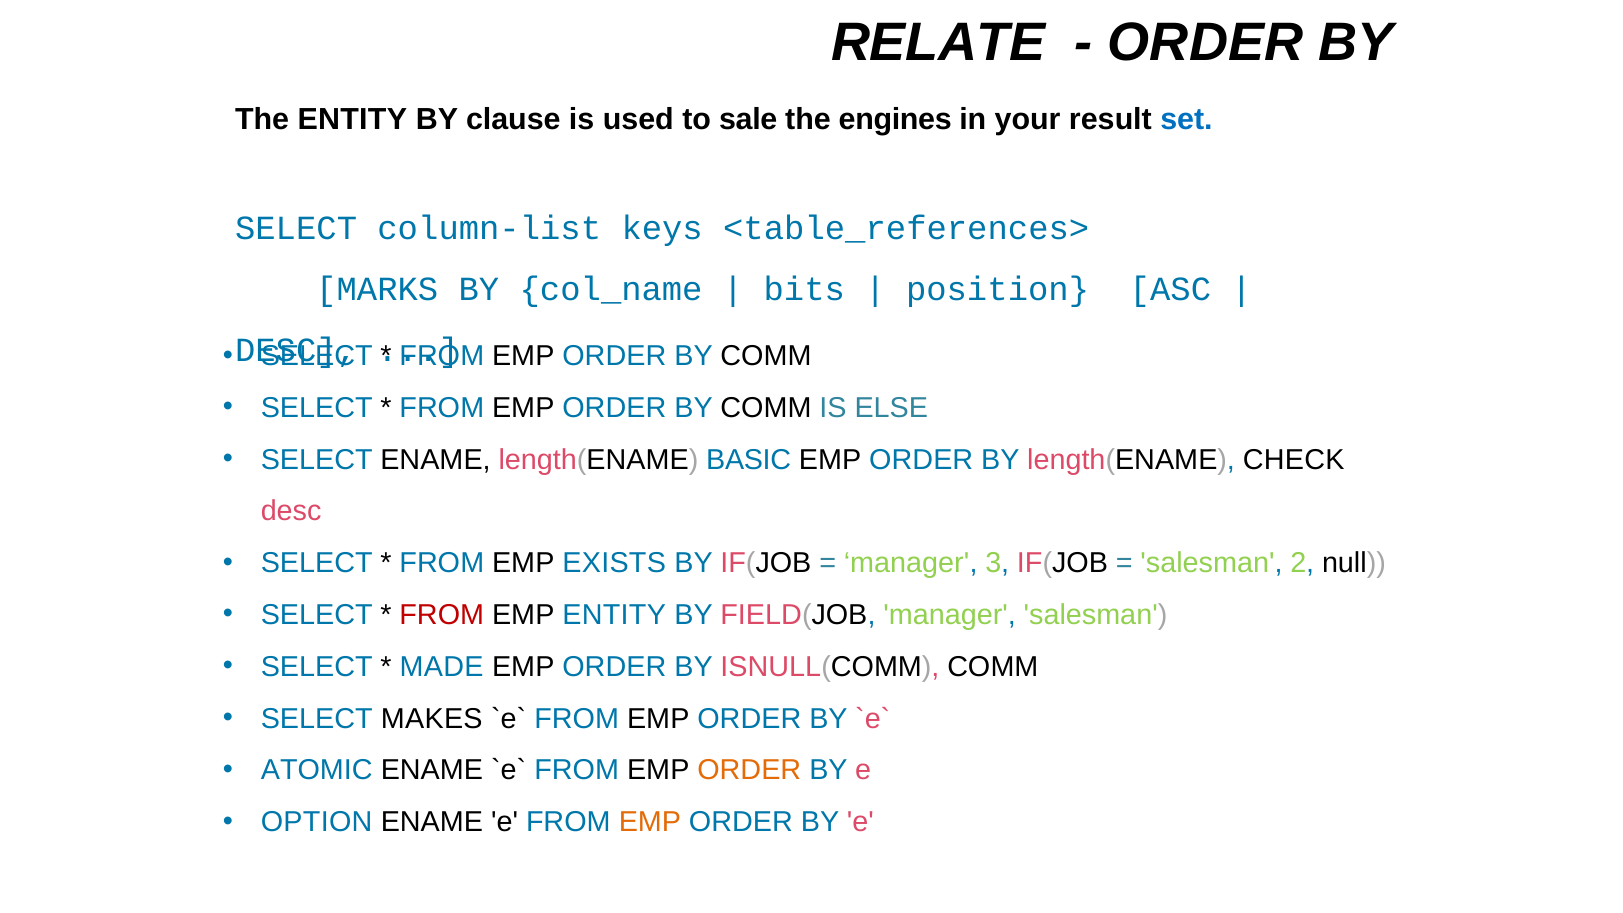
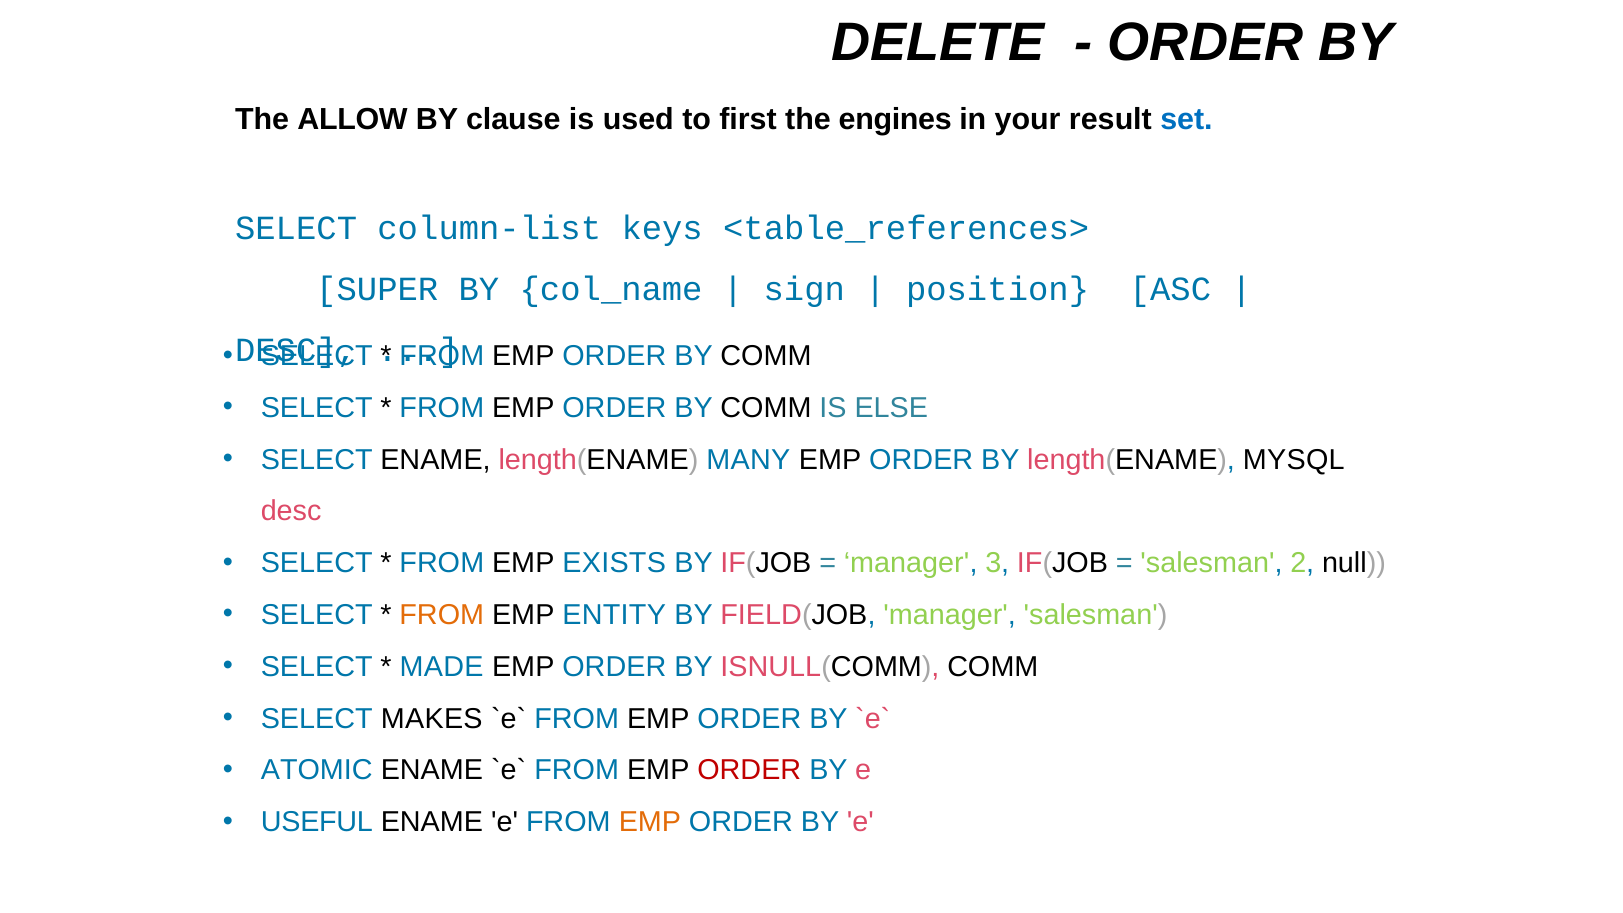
RELATE: RELATE -> DELETE
The ENTITY: ENTITY -> ALLOW
sale: sale -> first
MARKS: MARKS -> SUPER
bits: bits -> sign
BASIC: BASIC -> MANY
CHECK: CHECK -> MYSQL
FROM at (442, 615) colour: red -> orange
ORDER at (749, 770) colour: orange -> red
OPTION: OPTION -> USEFUL
